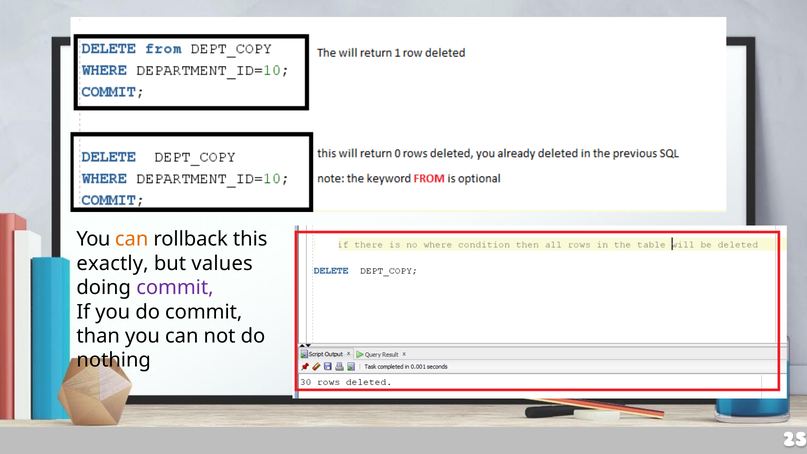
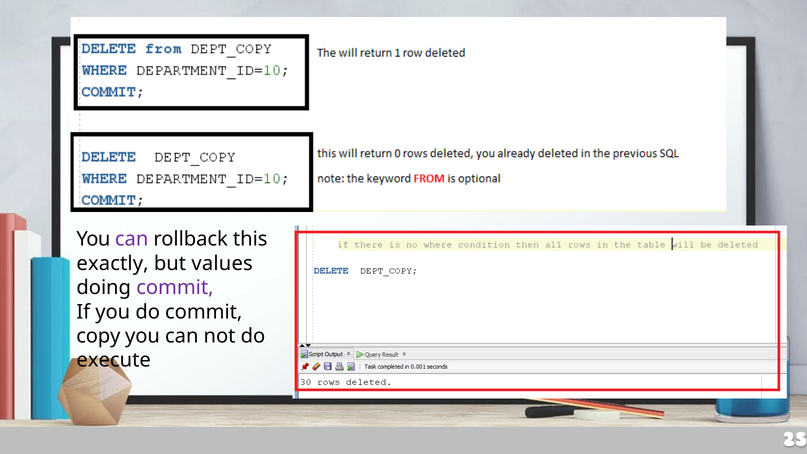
can at (132, 239) colour: orange -> purple
than: than -> copy
nothing: nothing -> execute
